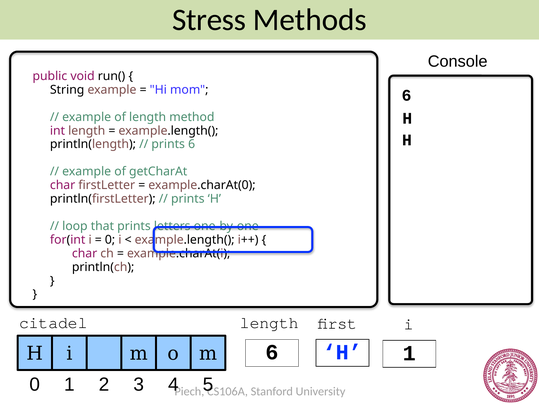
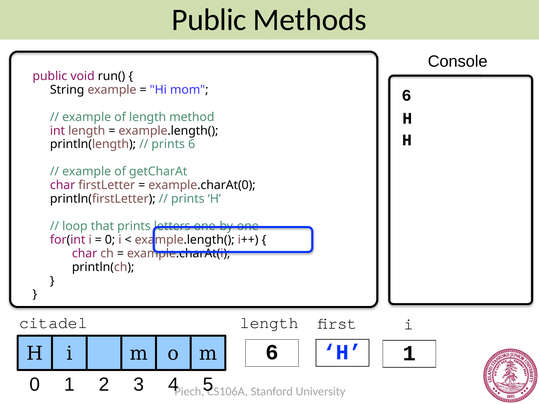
Stress at (209, 20): Stress -> Public
